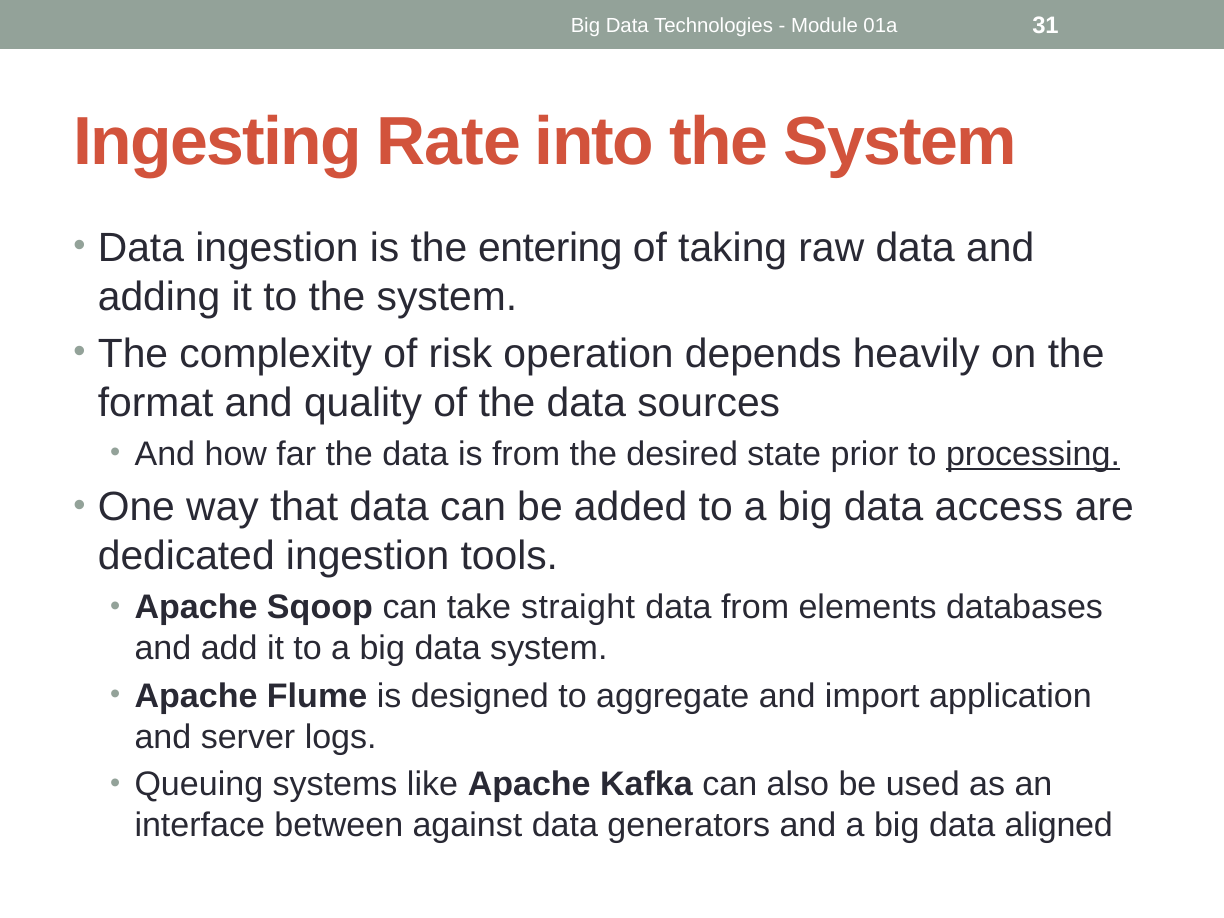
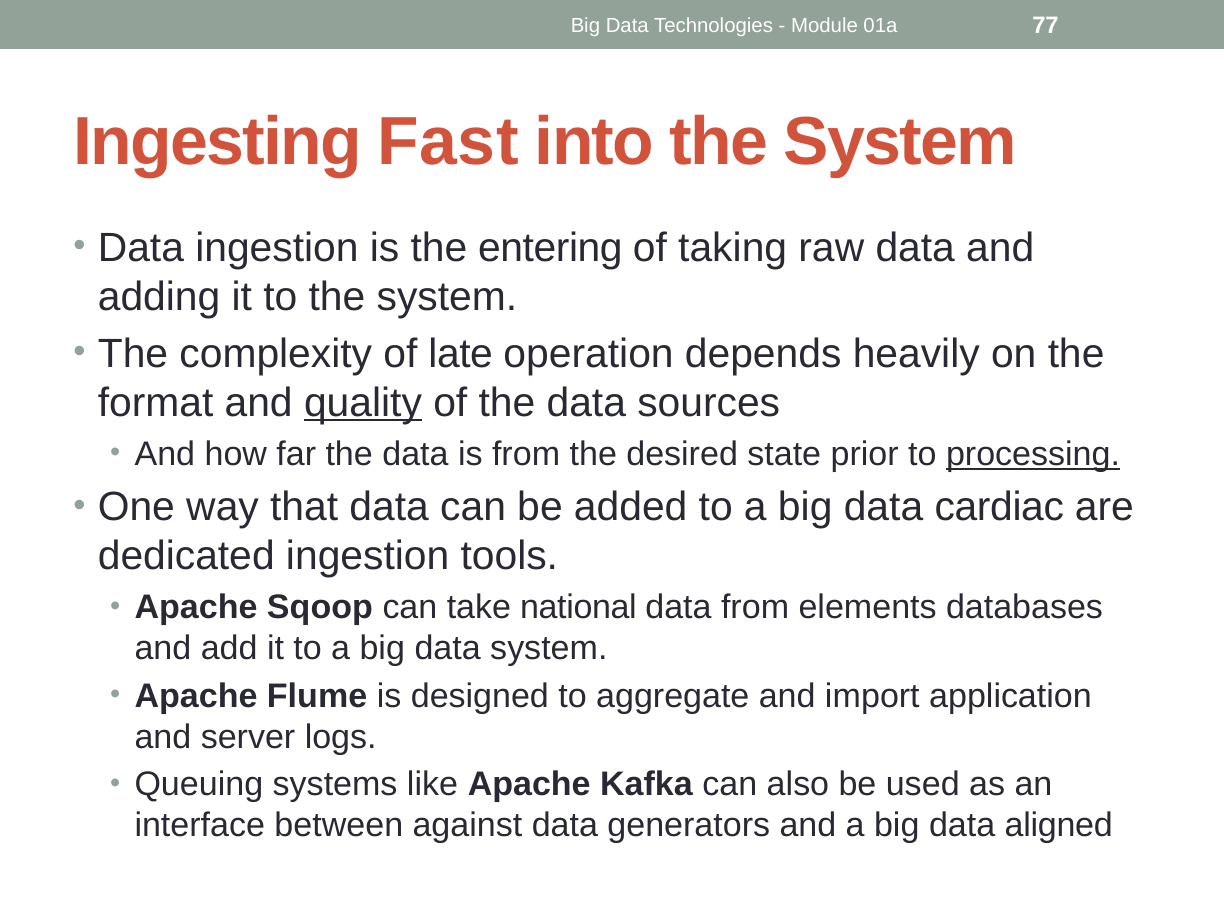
31: 31 -> 77
Rate: Rate -> Fast
risk: risk -> late
quality underline: none -> present
access: access -> cardiac
straight: straight -> national
